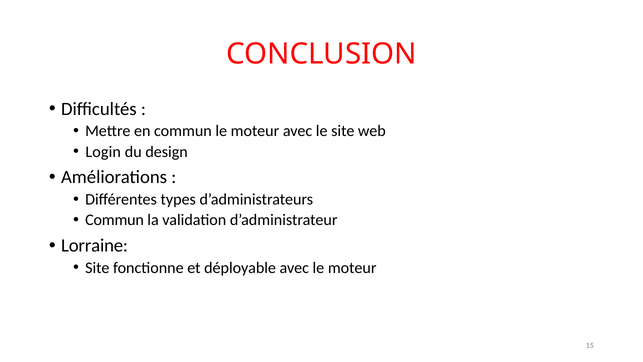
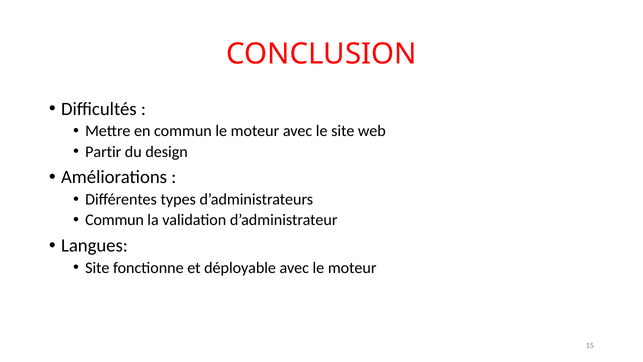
Login: Login -> Partir
Lorraine: Lorraine -> Langues
